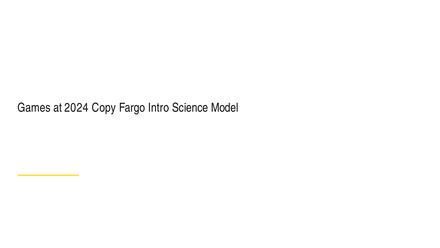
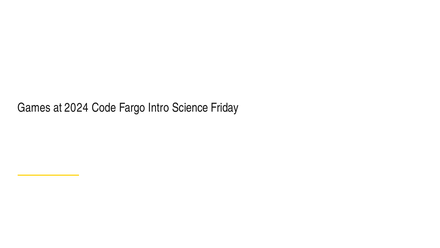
Copy: Copy -> Code
Model: Model -> Friday
